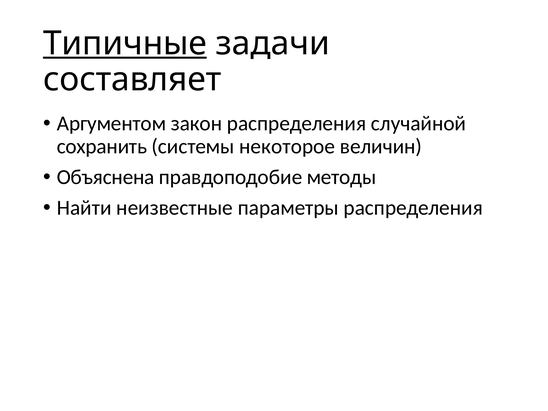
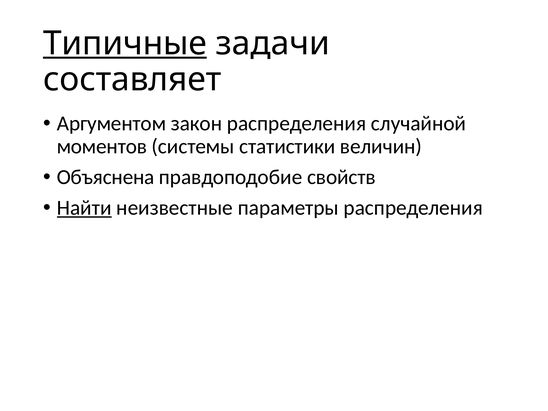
сохранить: сохранить -> моментов
некоторое: некоторое -> статистики
методы: методы -> свойств
Найти underline: none -> present
